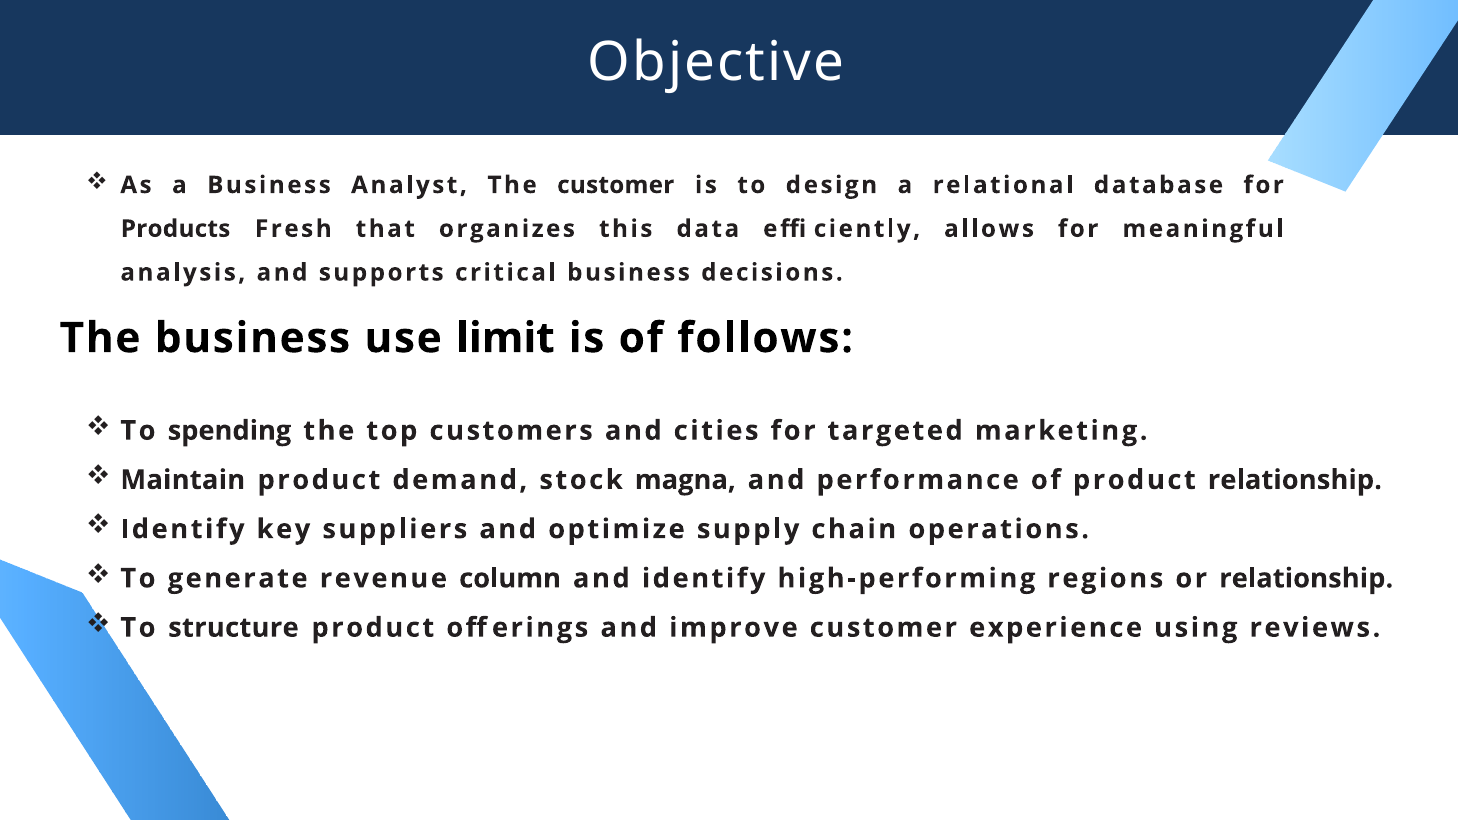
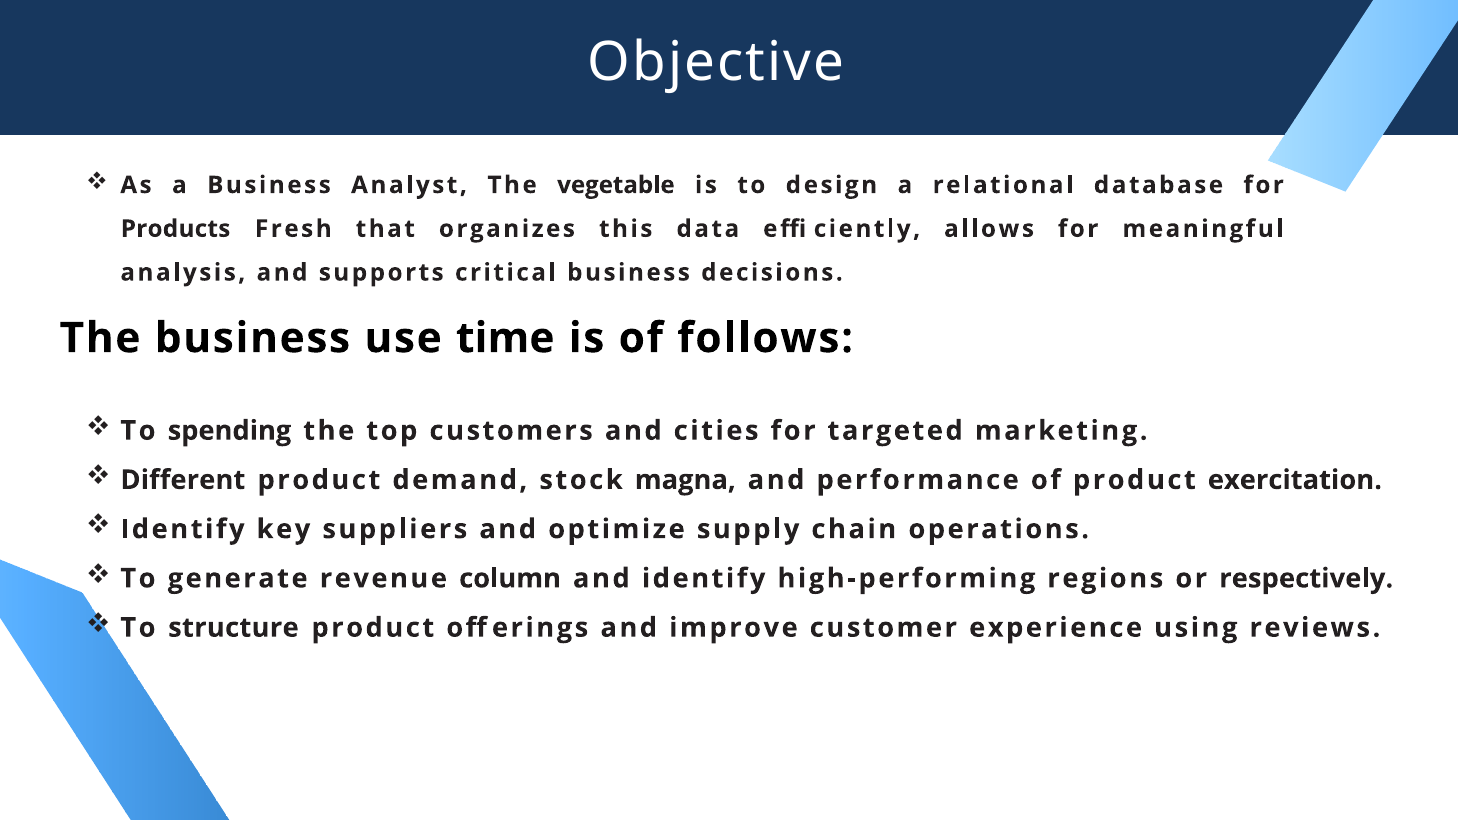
The customer: customer -> vegetable
limit: limit -> time
Maintain: Maintain -> Different
product relationship: relationship -> exercitation
or relationship: relationship -> respectively
